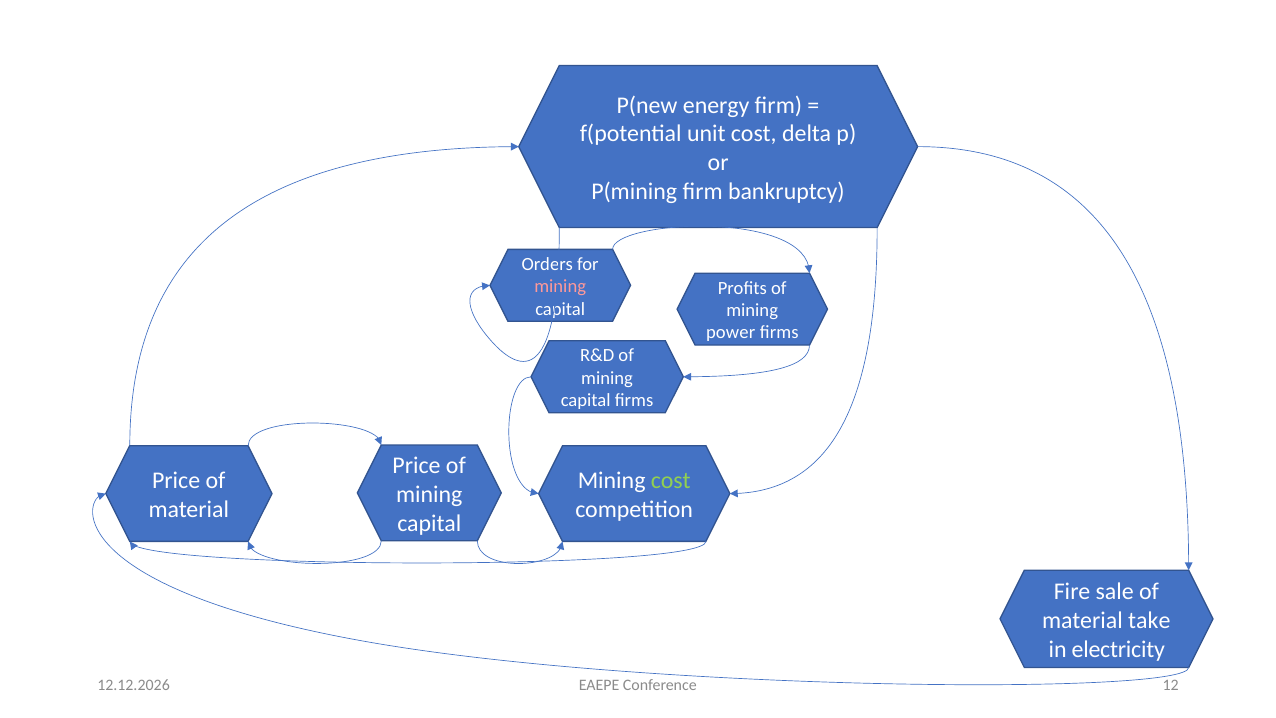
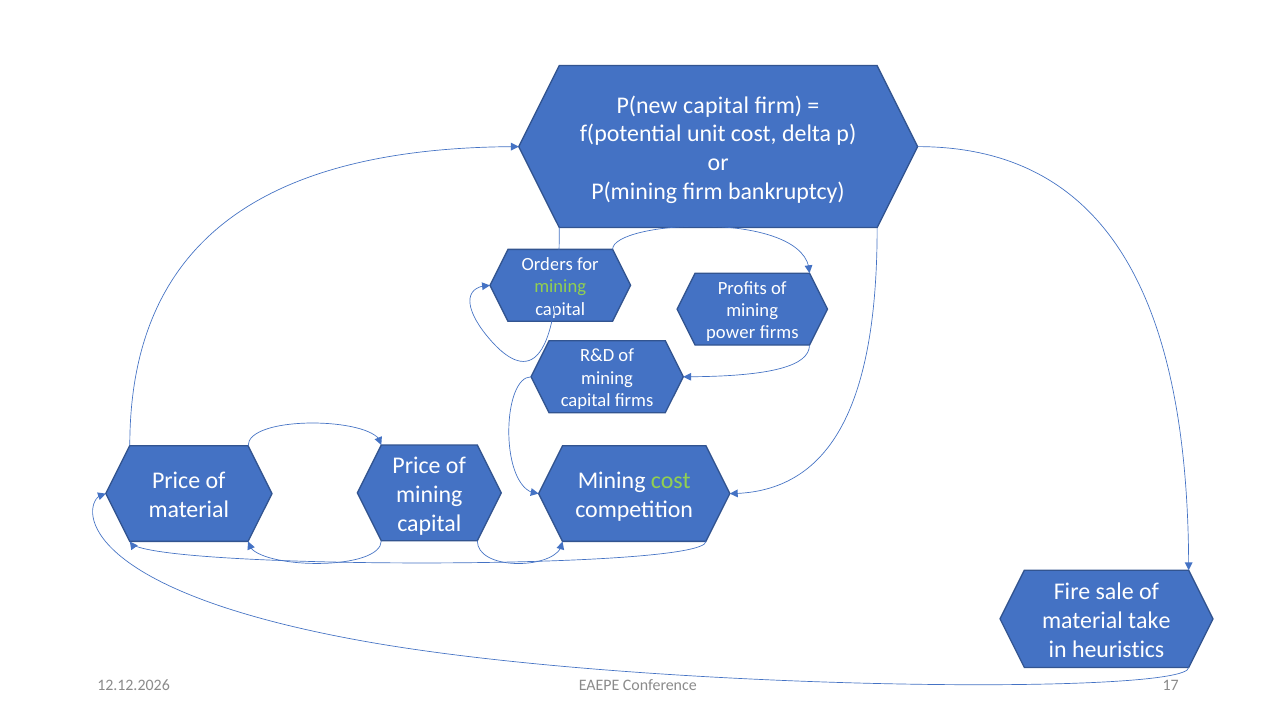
P(new energy: energy -> capital
mining at (560, 286) colour: pink -> light green
electricity: electricity -> heuristics
12: 12 -> 17
